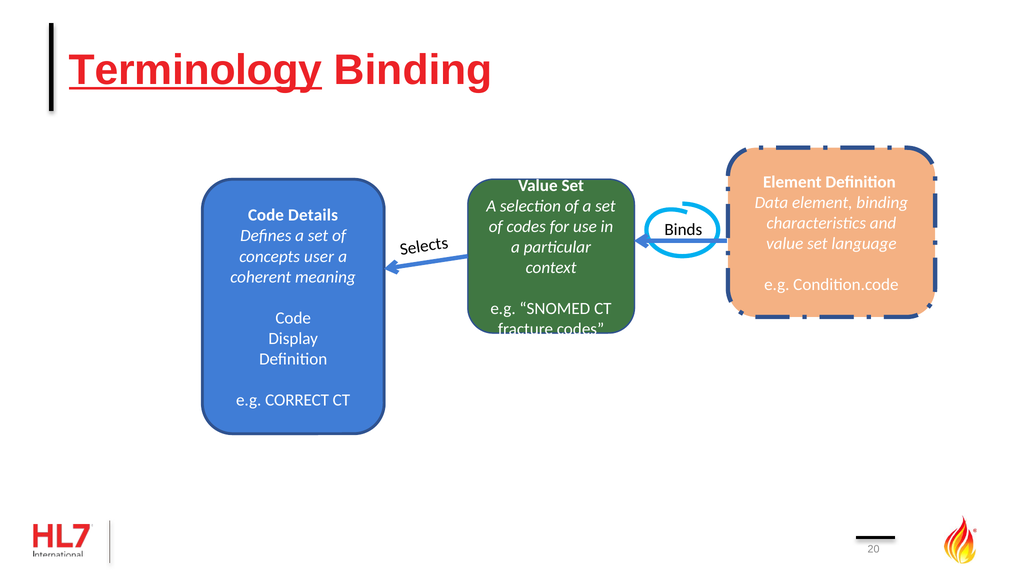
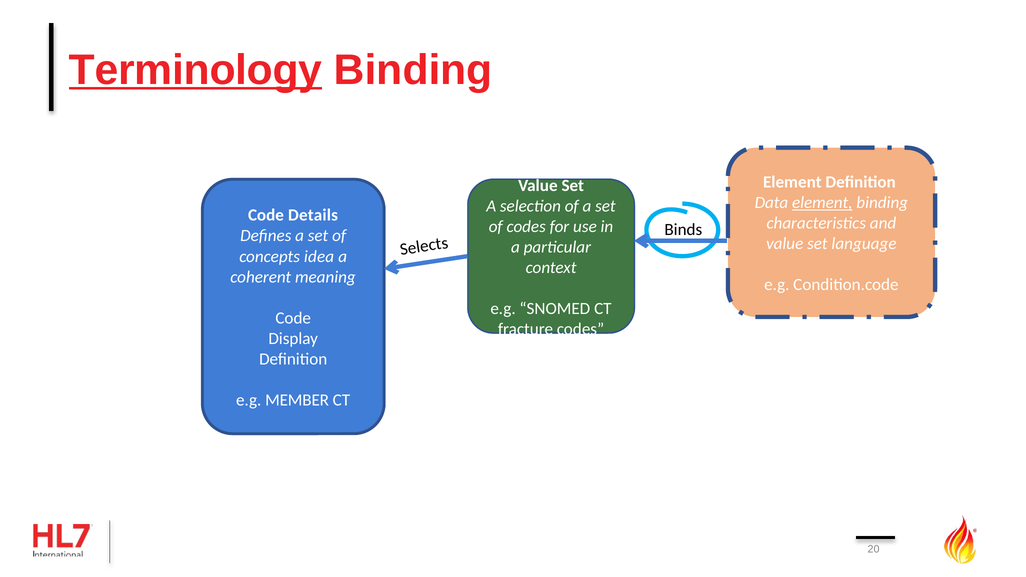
element at (822, 203) underline: none -> present
user: user -> idea
CORRECT: CORRECT -> MEMBER
